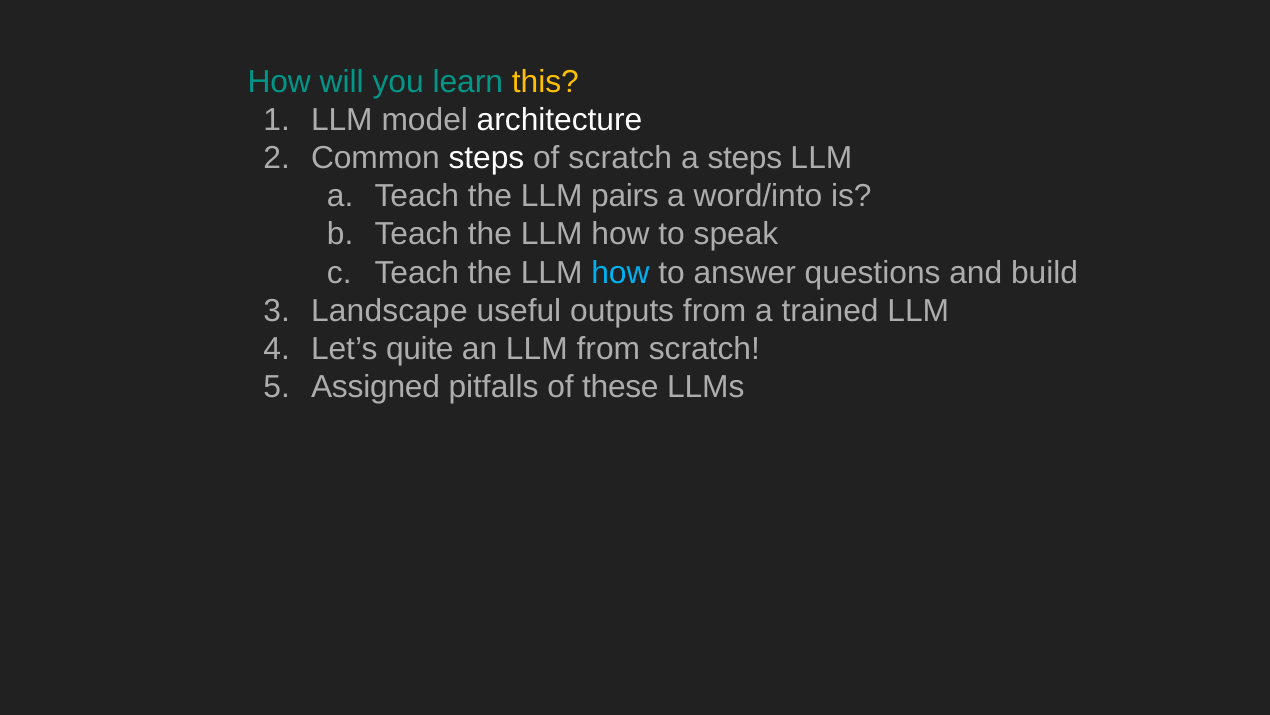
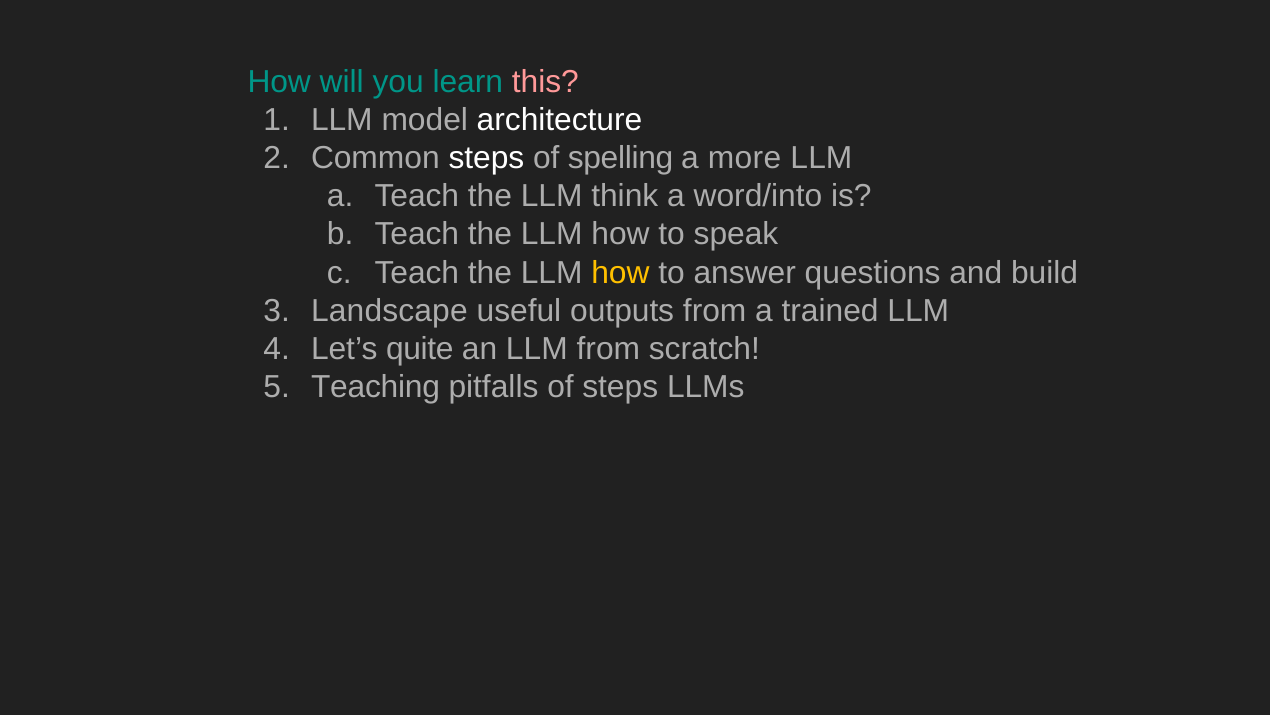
this colour: yellow -> pink
of scratch: scratch -> spelling
a steps: steps -> more
pairs: pairs -> think
how at (620, 272) colour: light blue -> yellow
Assigned: Assigned -> Teaching
of these: these -> steps
